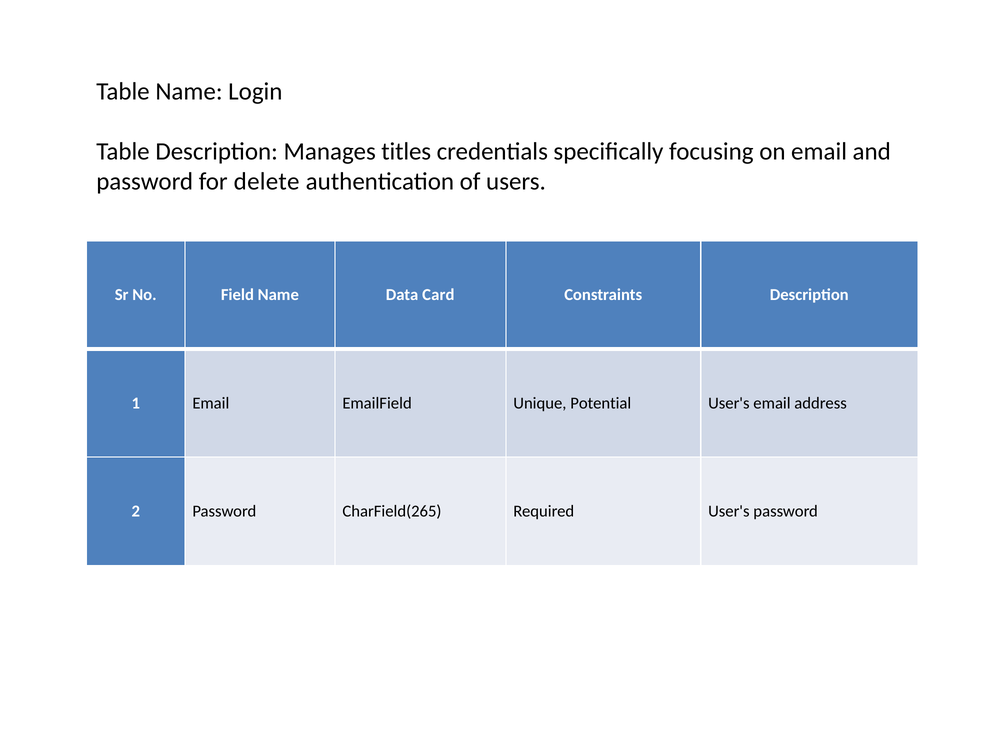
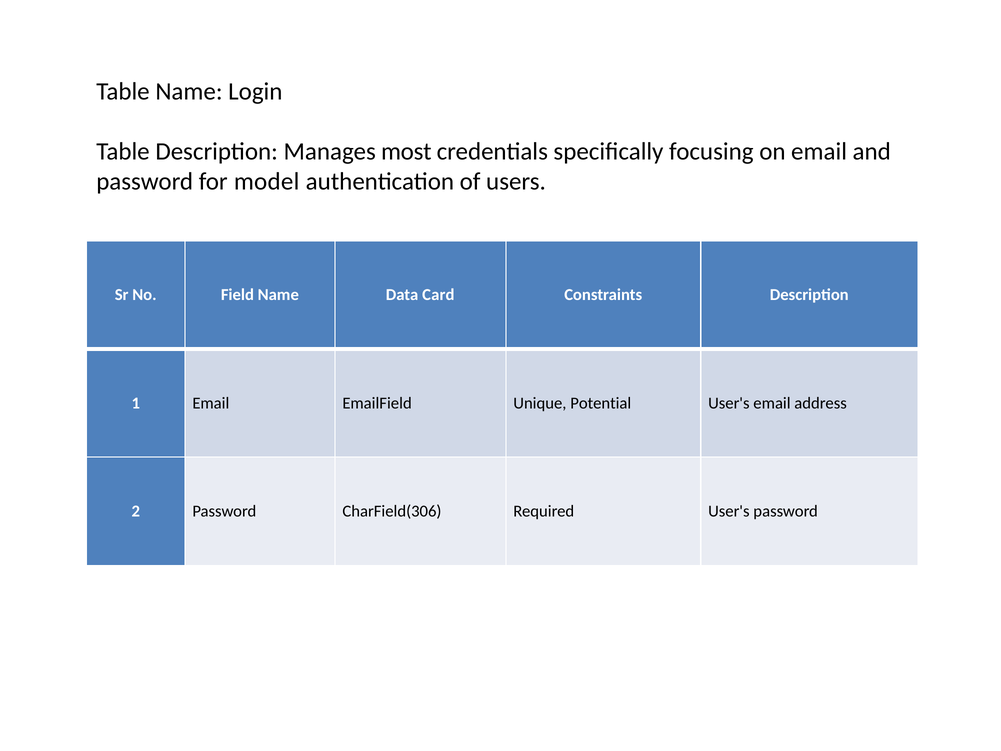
titles: titles -> most
delete: delete -> model
CharField(265: CharField(265 -> CharField(306
